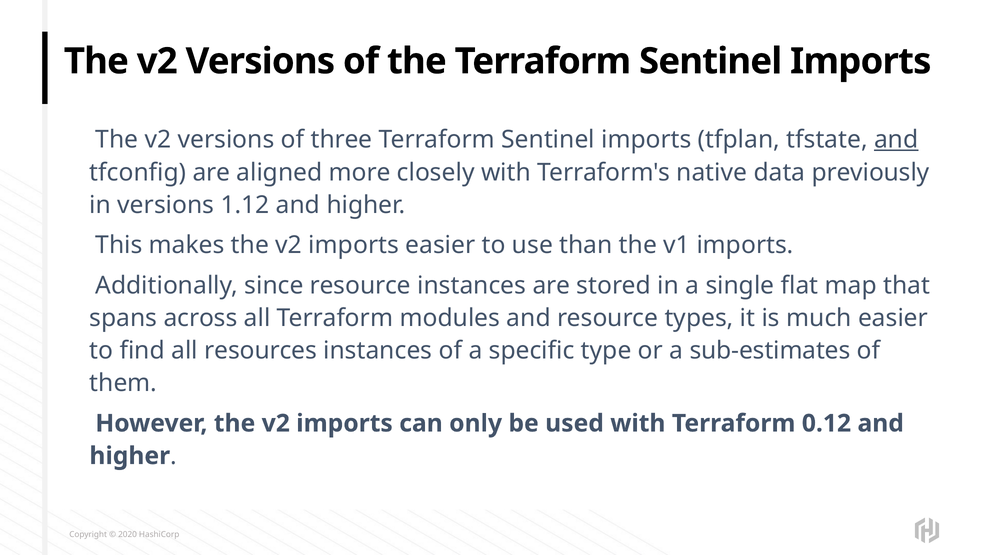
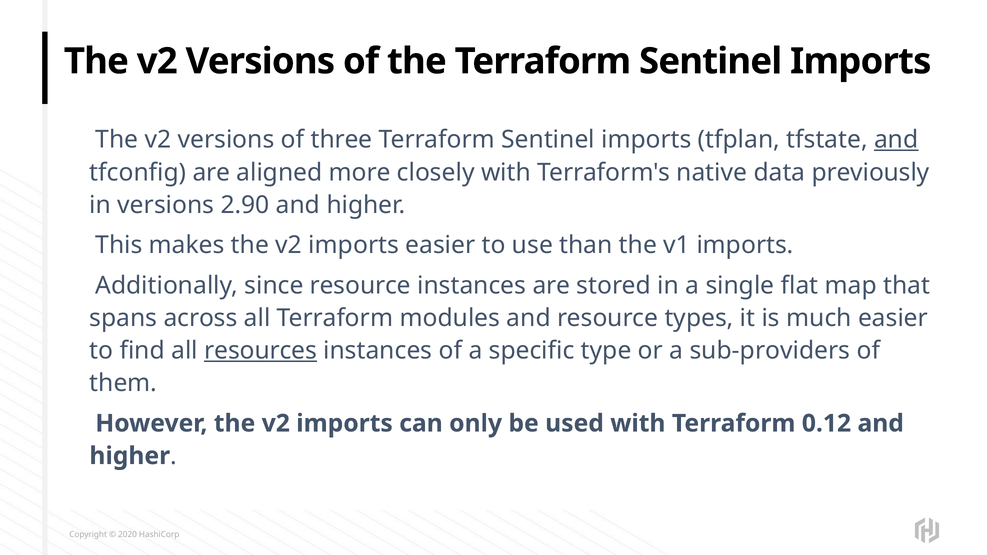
1.12: 1.12 -> 2.90
resources underline: none -> present
sub-estimates: sub-estimates -> sub-providers
